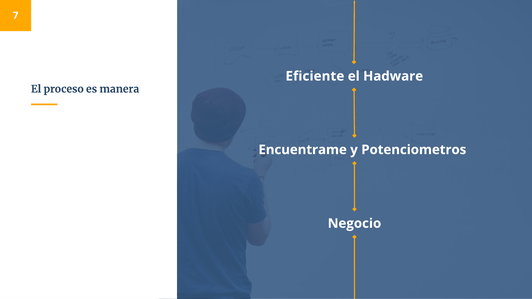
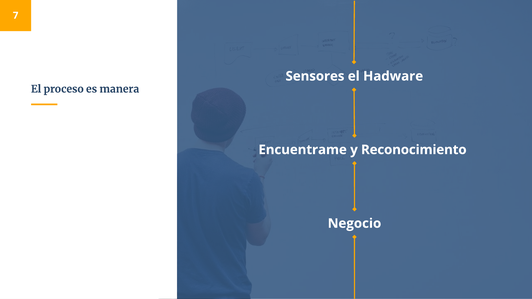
Eficiente: Eficiente -> Sensores
Potenciometros: Potenciometros -> Reconocimiento
